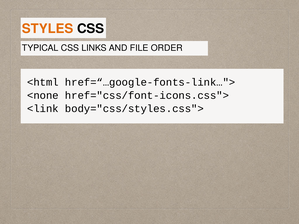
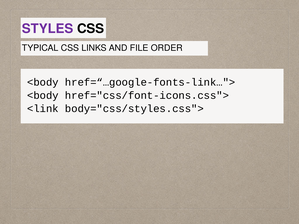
STYLES colour: orange -> purple
<html at (43, 82): <html -> <body
<none at (43, 96): <none -> <body
